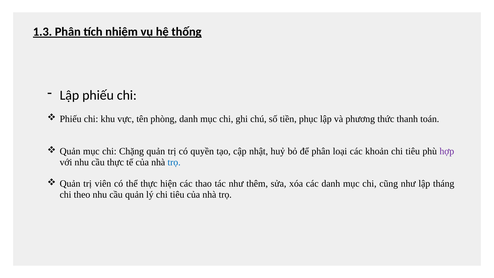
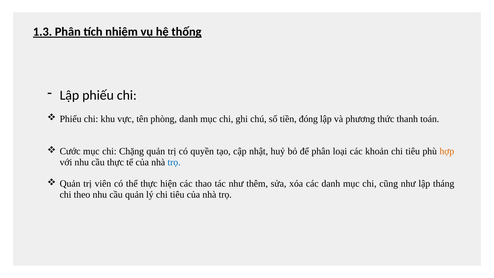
phục: phục -> đóng
Quản at (70, 151): Quản -> Cước
hợp colour: purple -> orange
